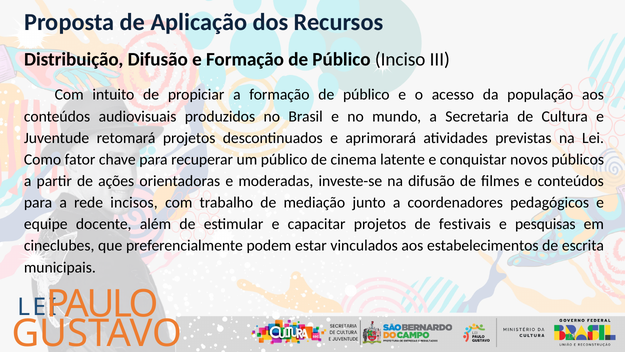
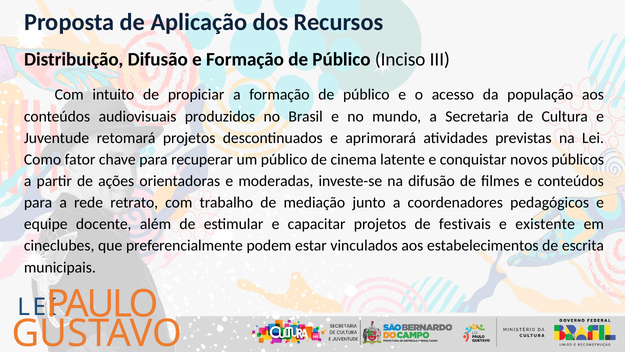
incisos: incisos -> retrato
pesquisas: pesquisas -> existente
